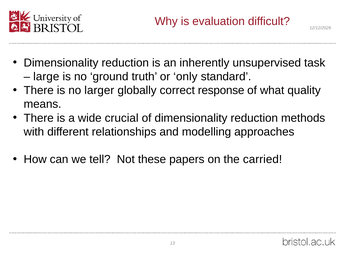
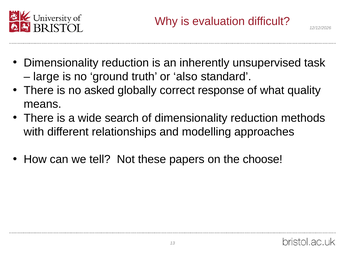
only: only -> also
larger: larger -> asked
crucial: crucial -> search
carried: carried -> choose
